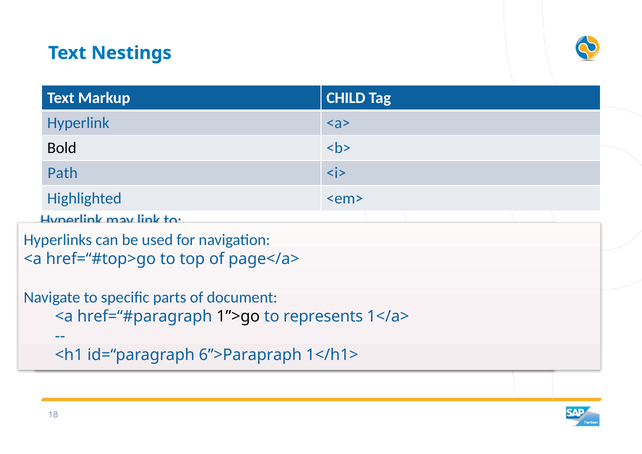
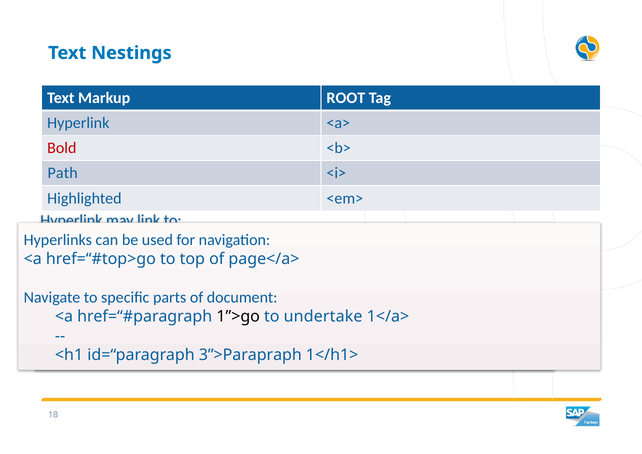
CHILD: CHILD -> ROOT
Bold colour: black -> red
represents: represents -> undertake
6”>Parapraph: 6”>Parapraph -> 3”>Parapraph
